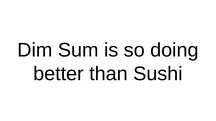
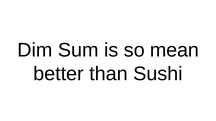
doing: doing -> mean
